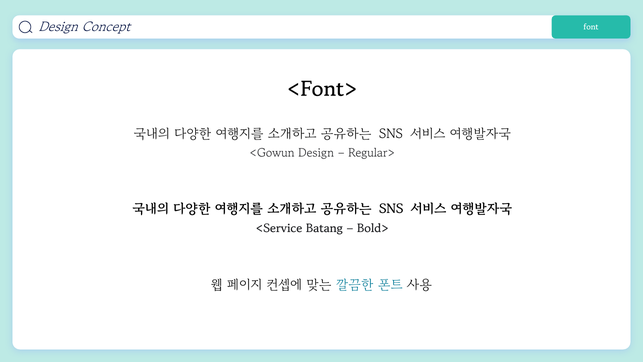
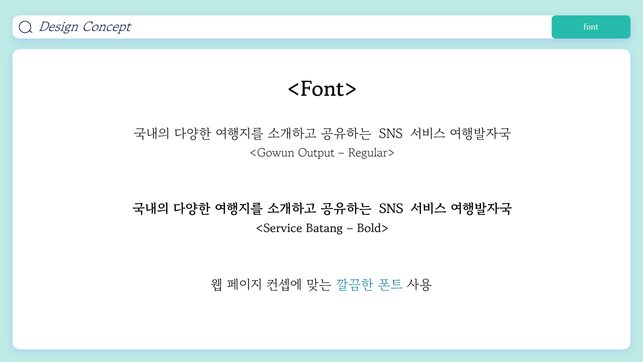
<Gowun Design: Design -> Output
